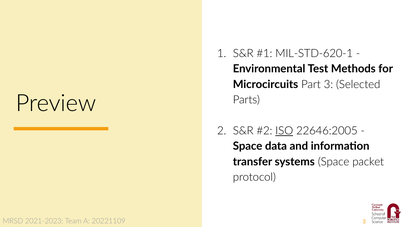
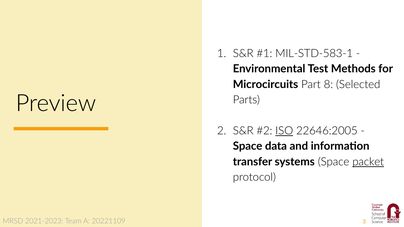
MIL-STD-620-1: MIL-STD-620-1 -> MIL-STD-583-1
Part 3: 3 -> 8
packet underline: none -> present
